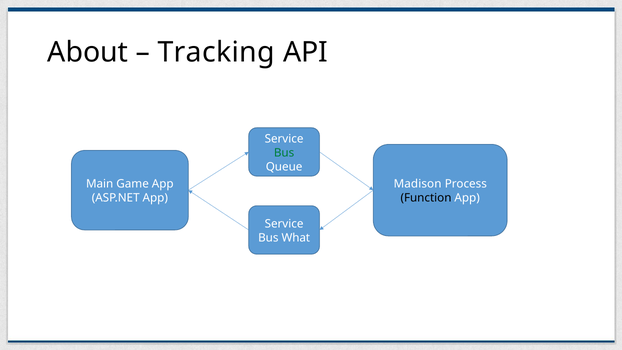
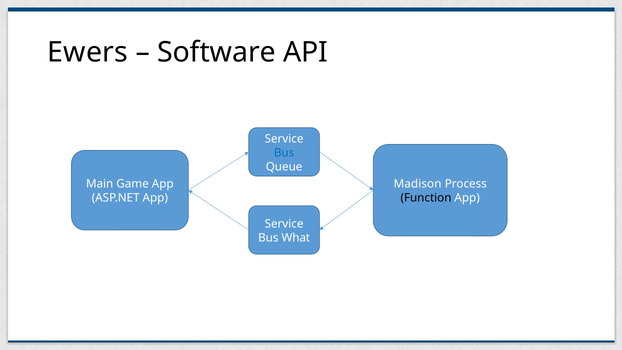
About: About -> Ewers
Tracking: Tracking -> Software
Bus at (284, 153) colour: green -> blue
